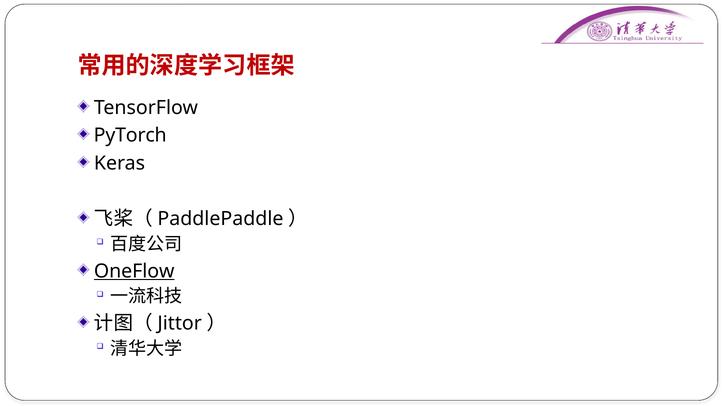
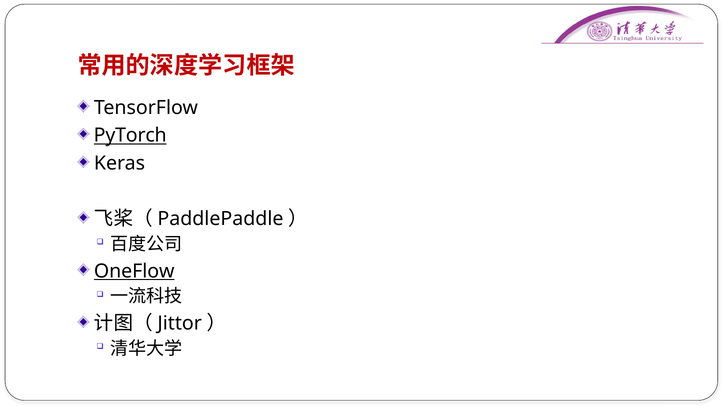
PyTorch underline: none -> present
